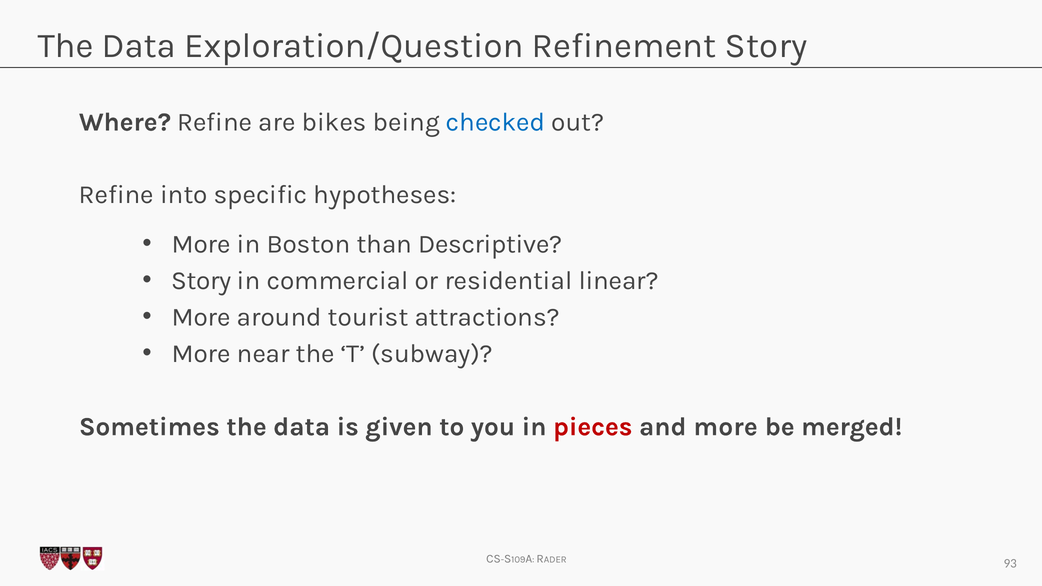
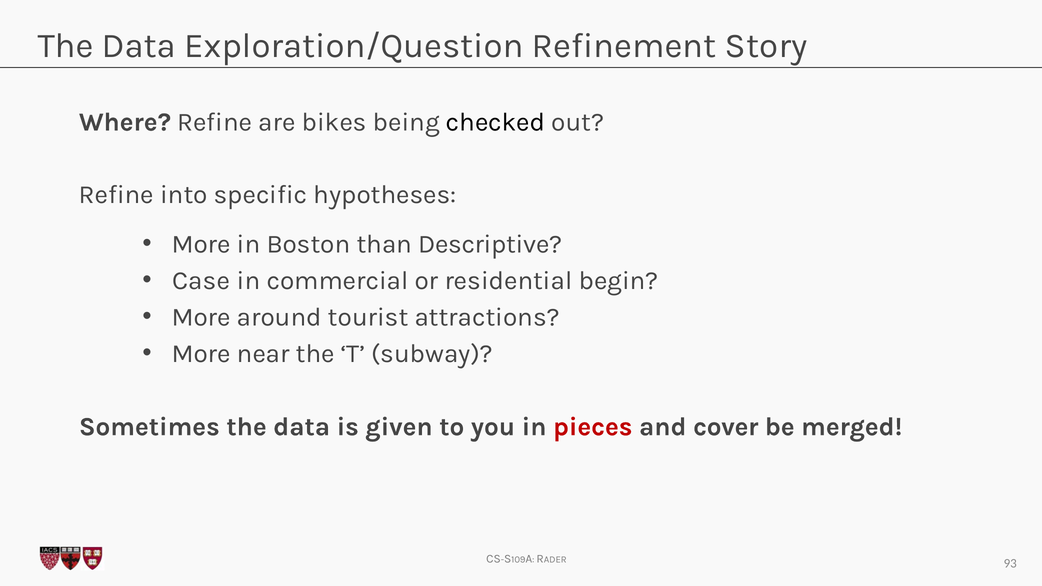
checked colour: blue -> black
Story at (201, 281): Story -> Case
linear: linear -> begin
and more: more -> cover
